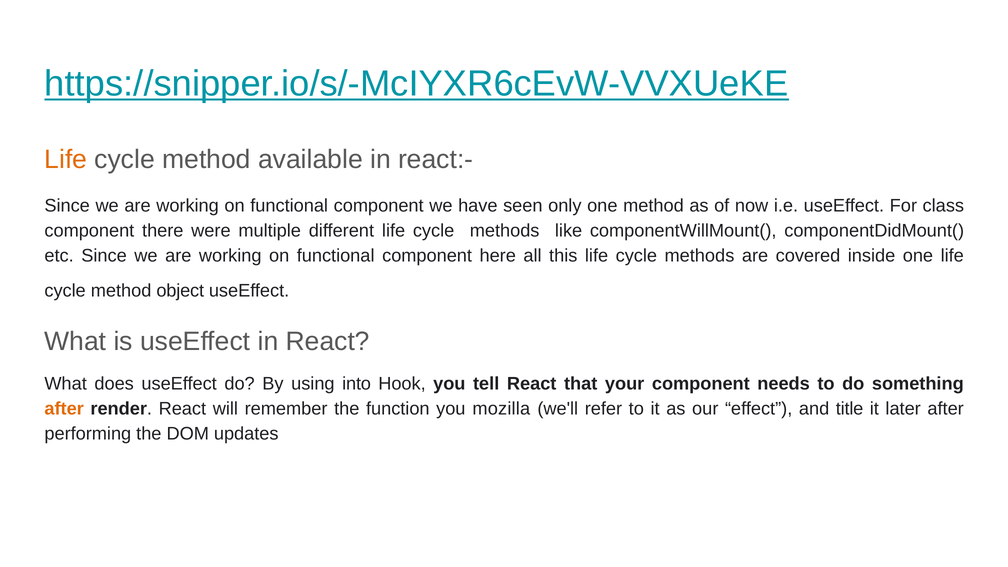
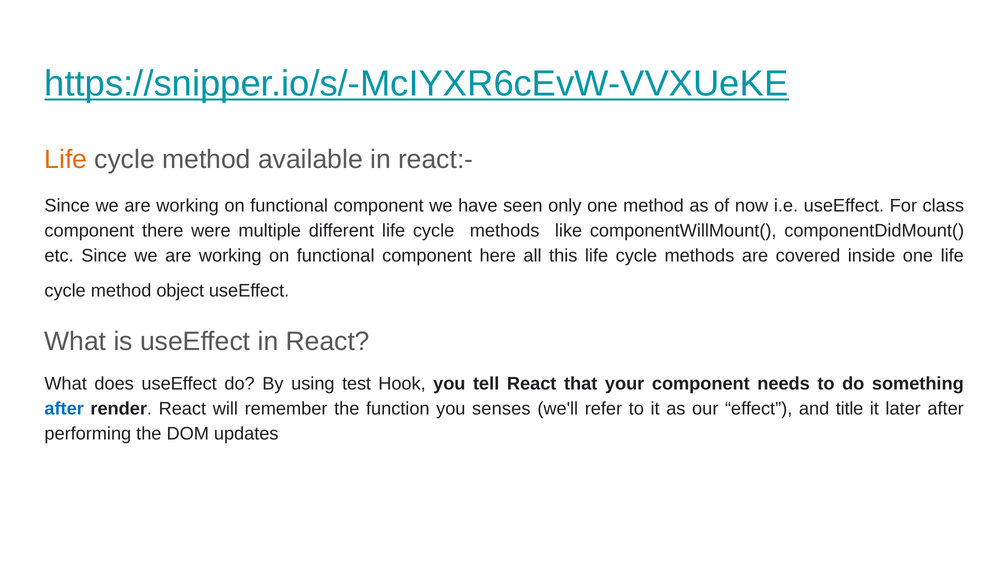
into: into -> test
after at (64, 409) colour: orange -> blue
mozilla: mozilla -> senses
